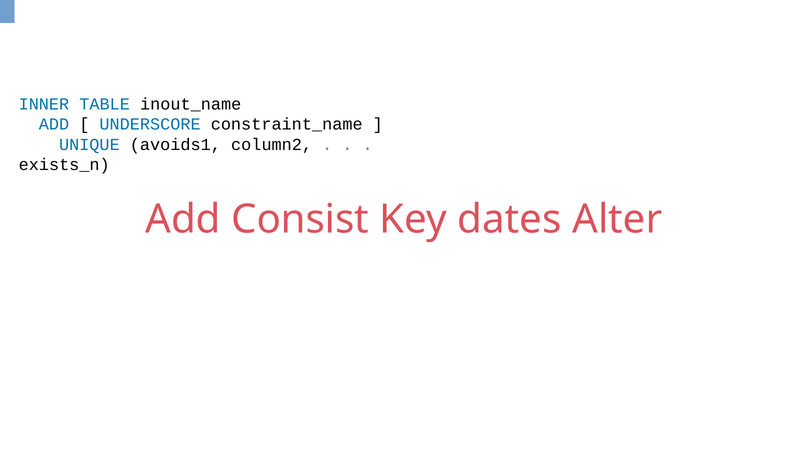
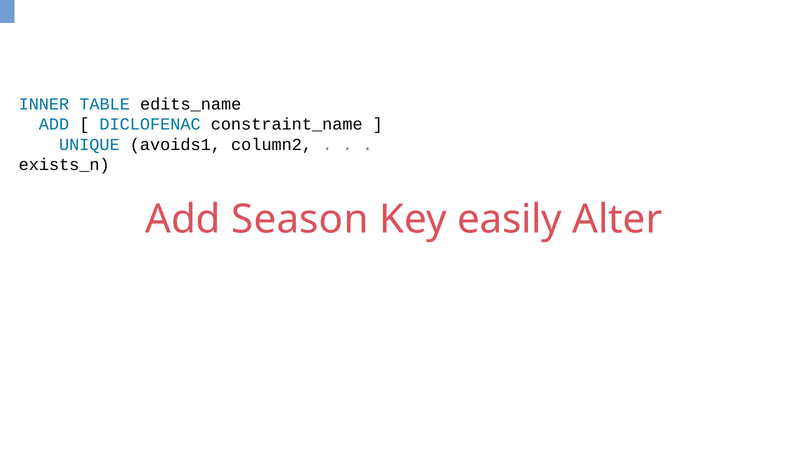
inout_name: inout_name -> edits_name
UNDERSCORE: UNDERSCORE -> DICLOFENAC
Consist: Consist -> Season
dates: dates -> easily
